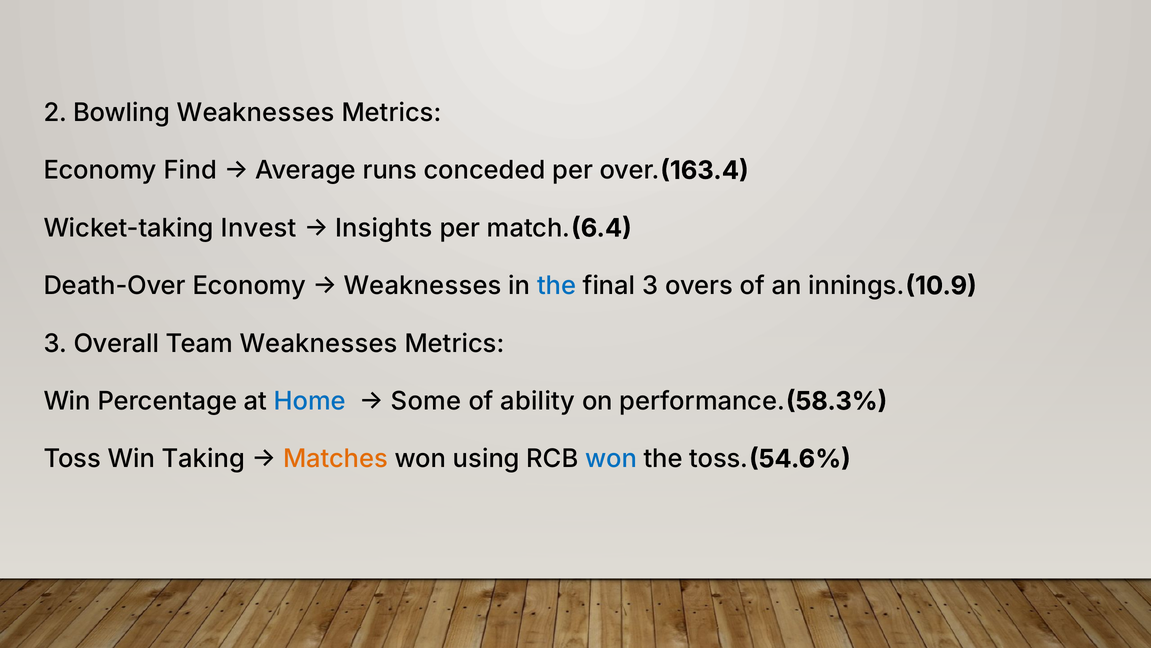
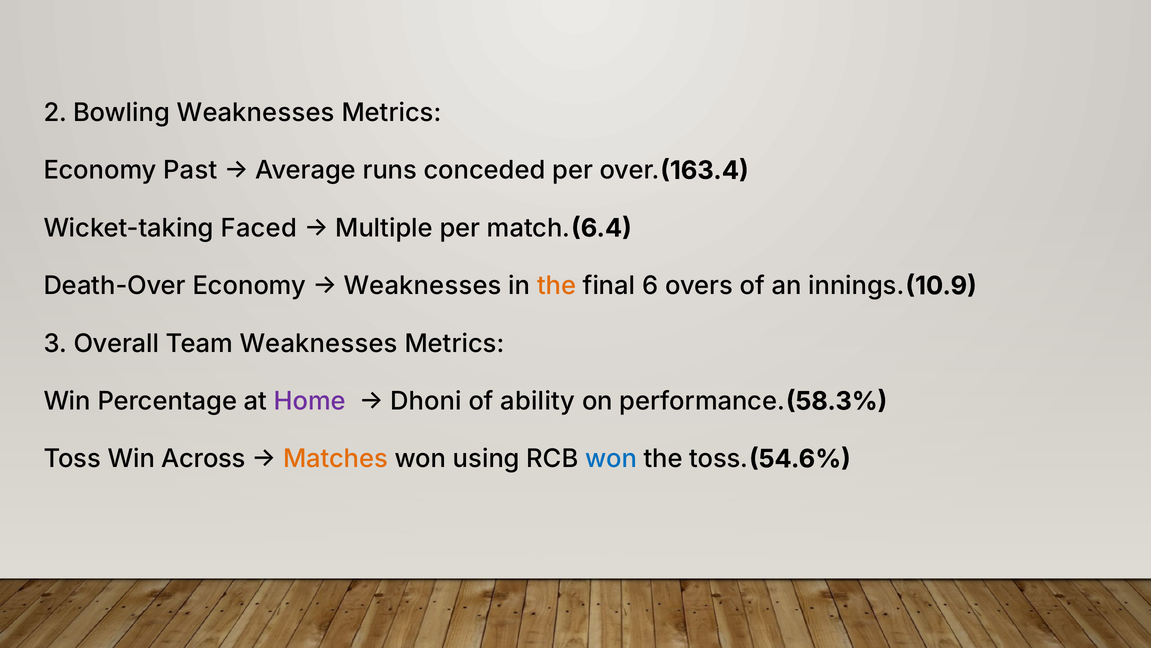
Find: Find -> Past
Invest: Invest -> Faced
Insights: Insights -> Multiple
the at (557, 286) colour: blue -> orange
final 3: 3 -> 6
Home colour: blue -> purple
Some: Some -> Dhoni
Taking: Taking -> Across
